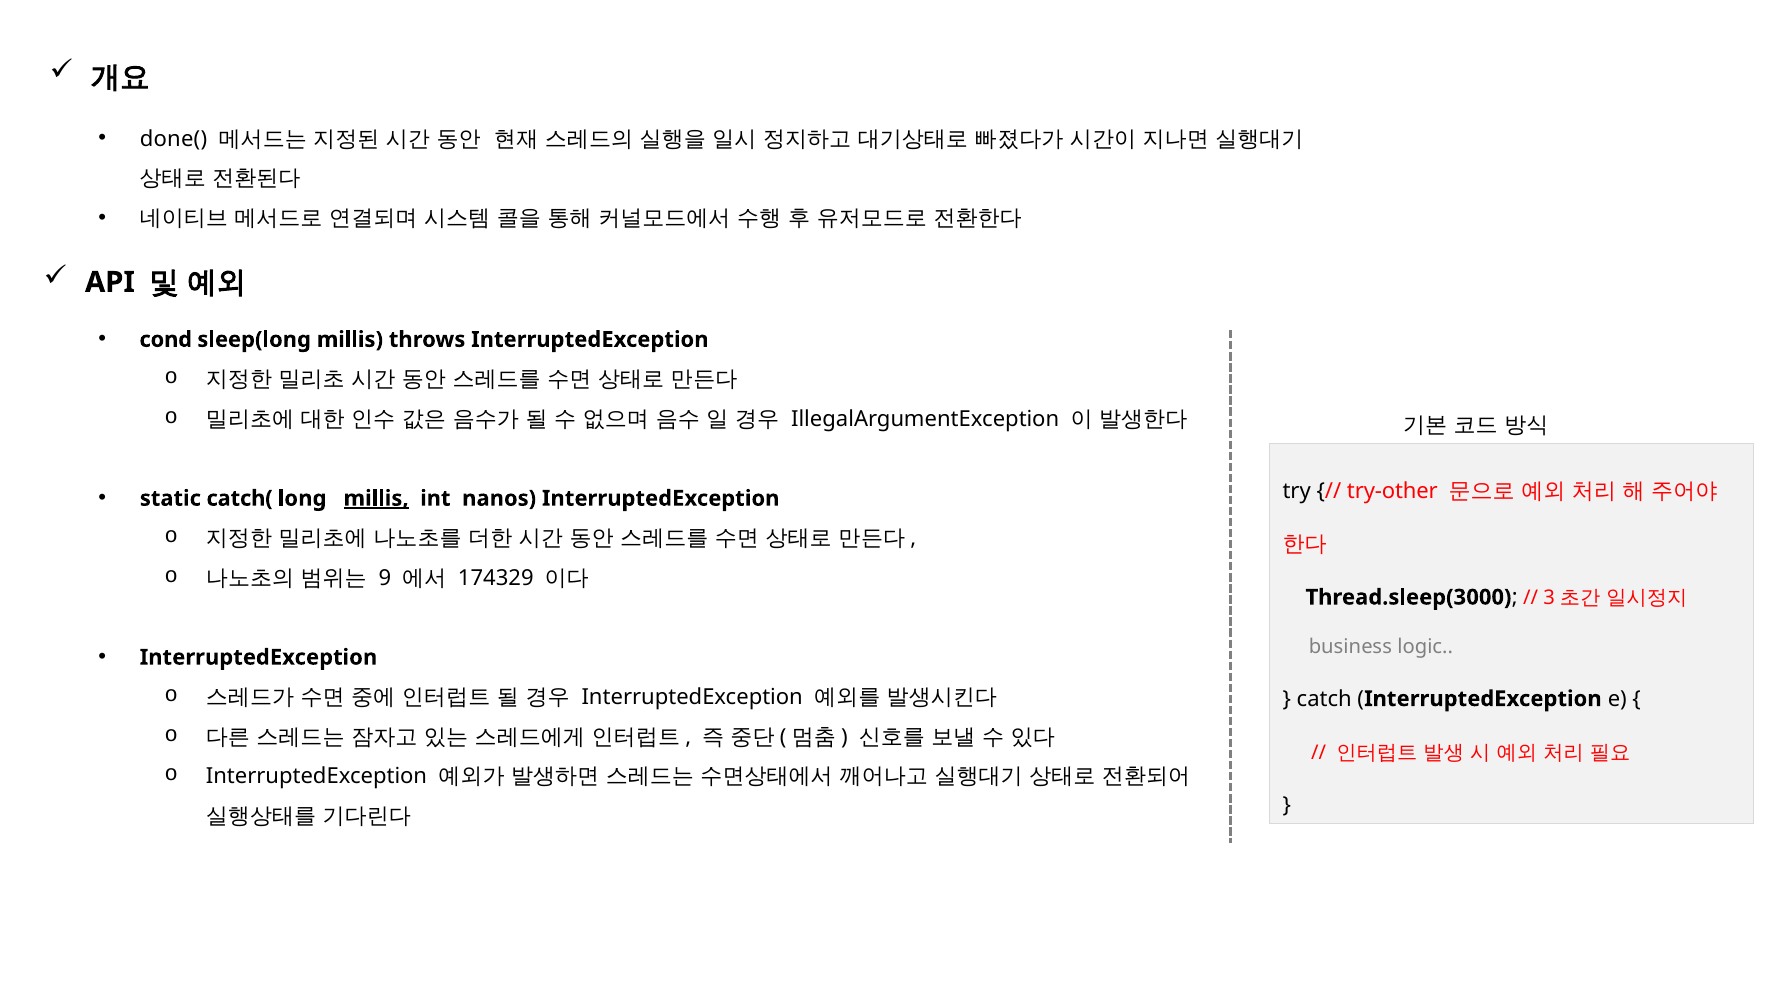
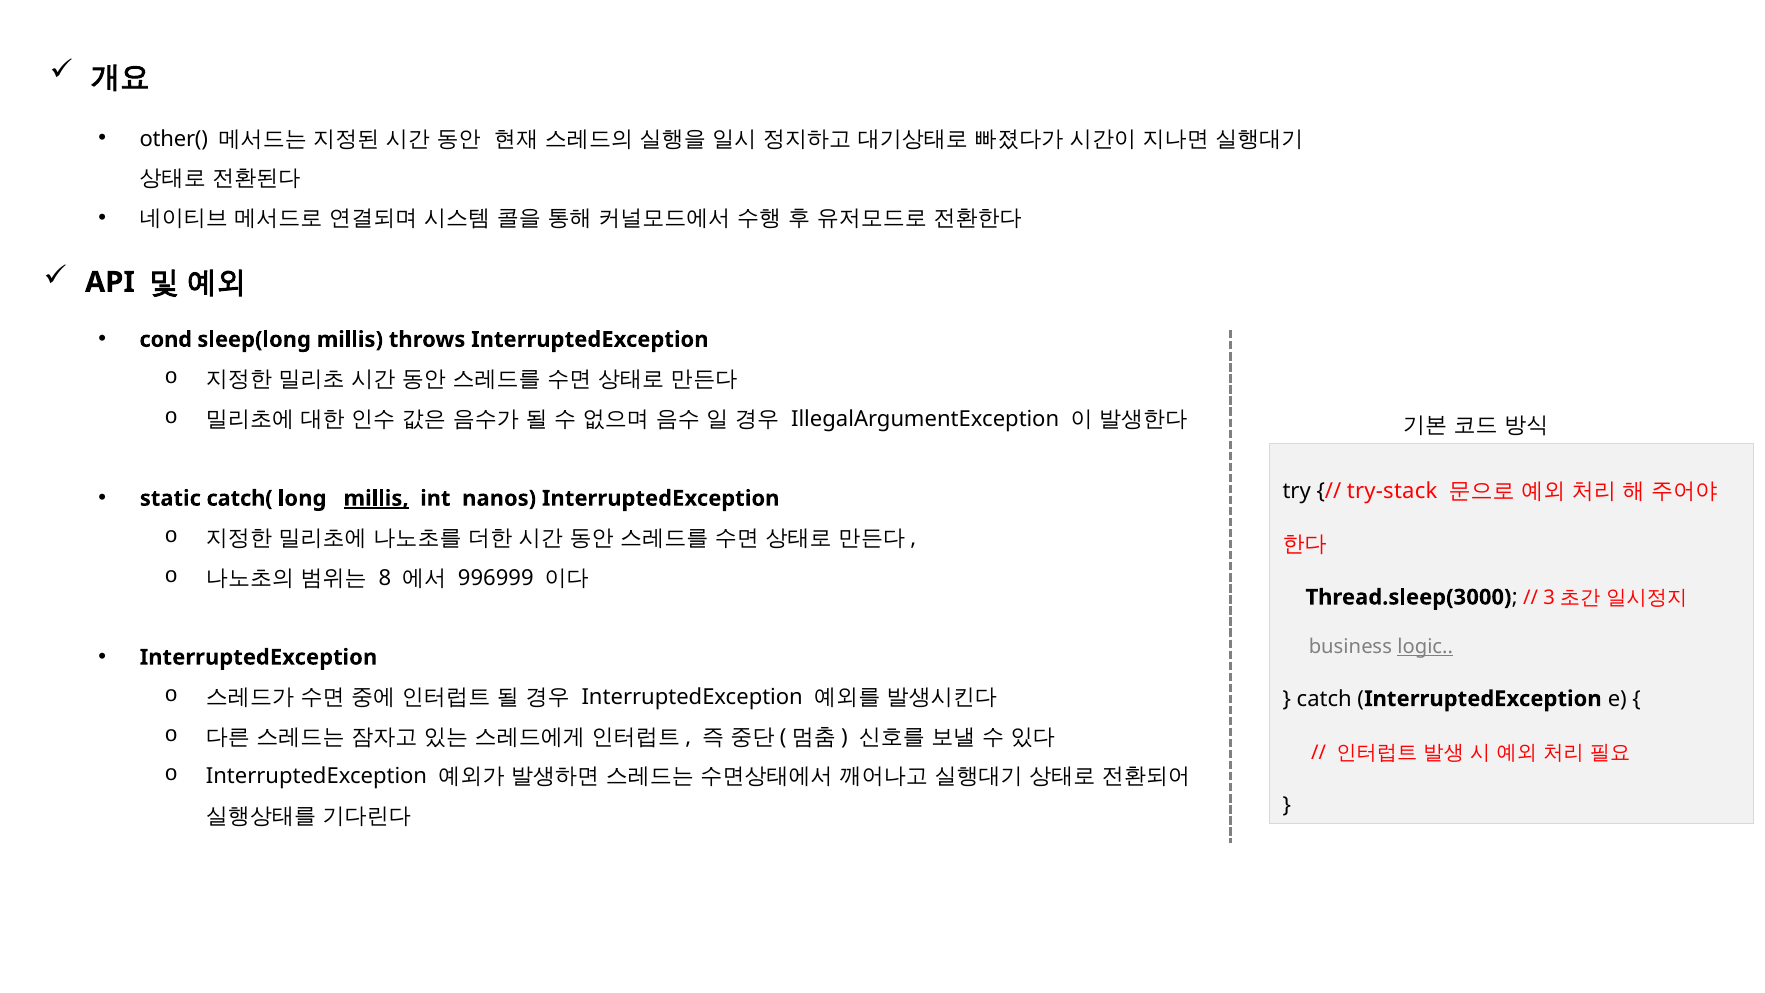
done(: done( -> other(
try-other: try-other -> try-stack
9: 9 -> 8
174329: 174329 -> 996999
logic underline: none -> present
